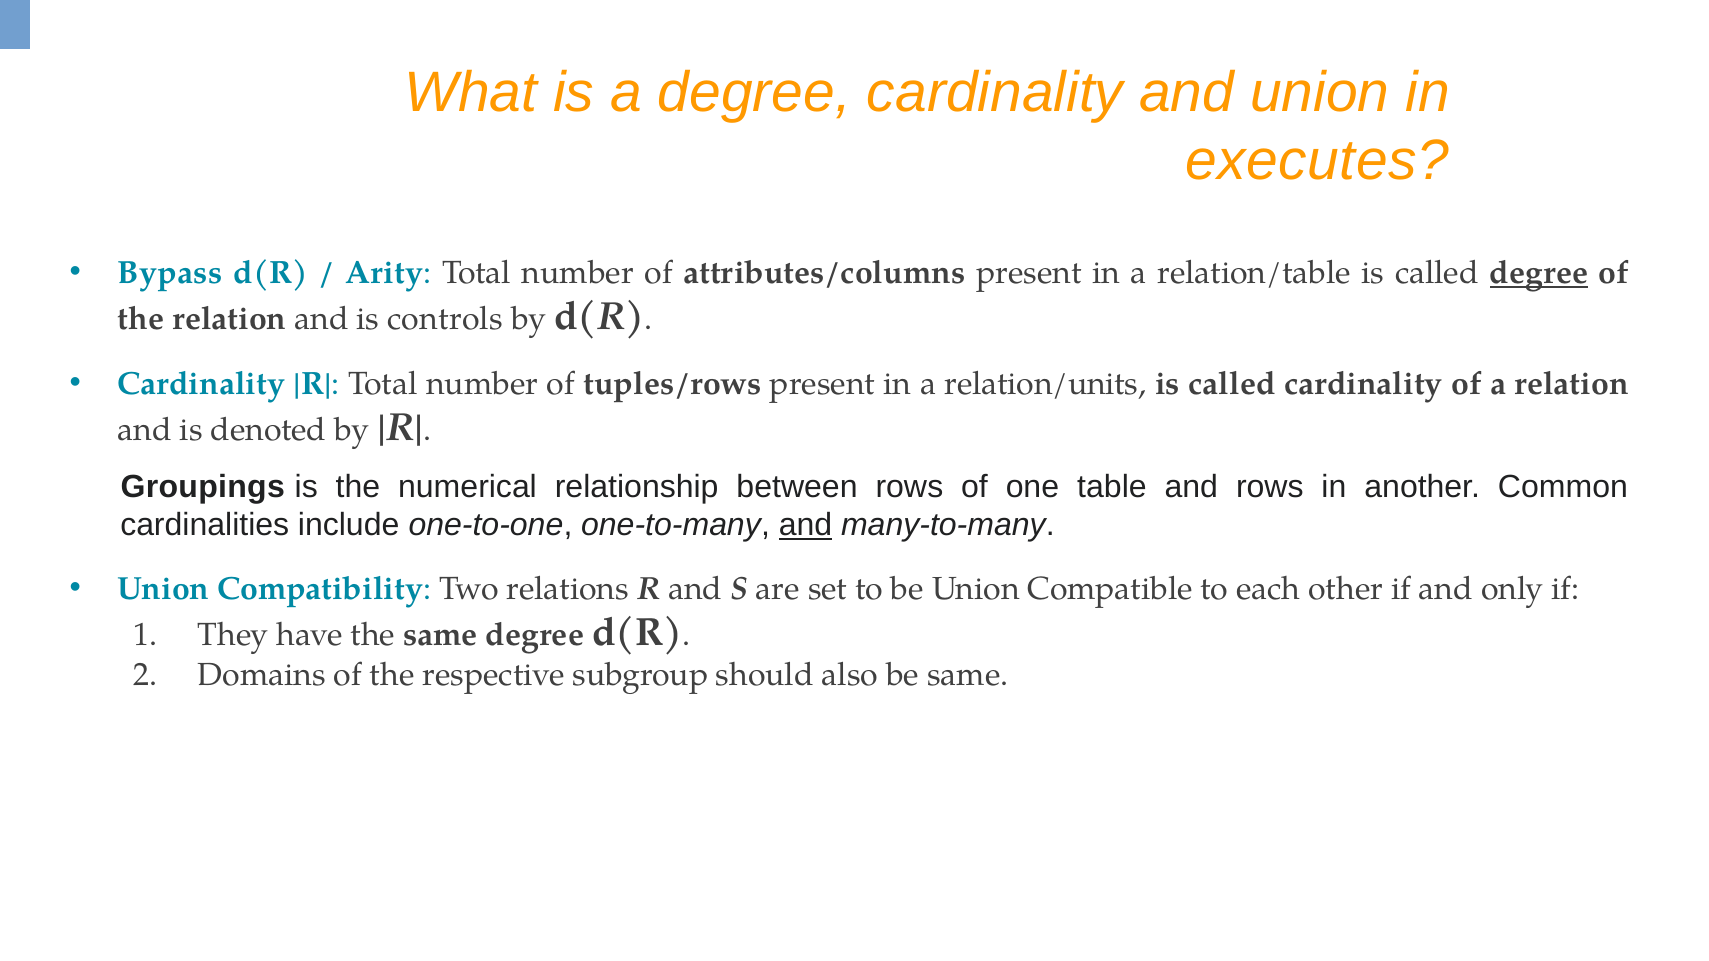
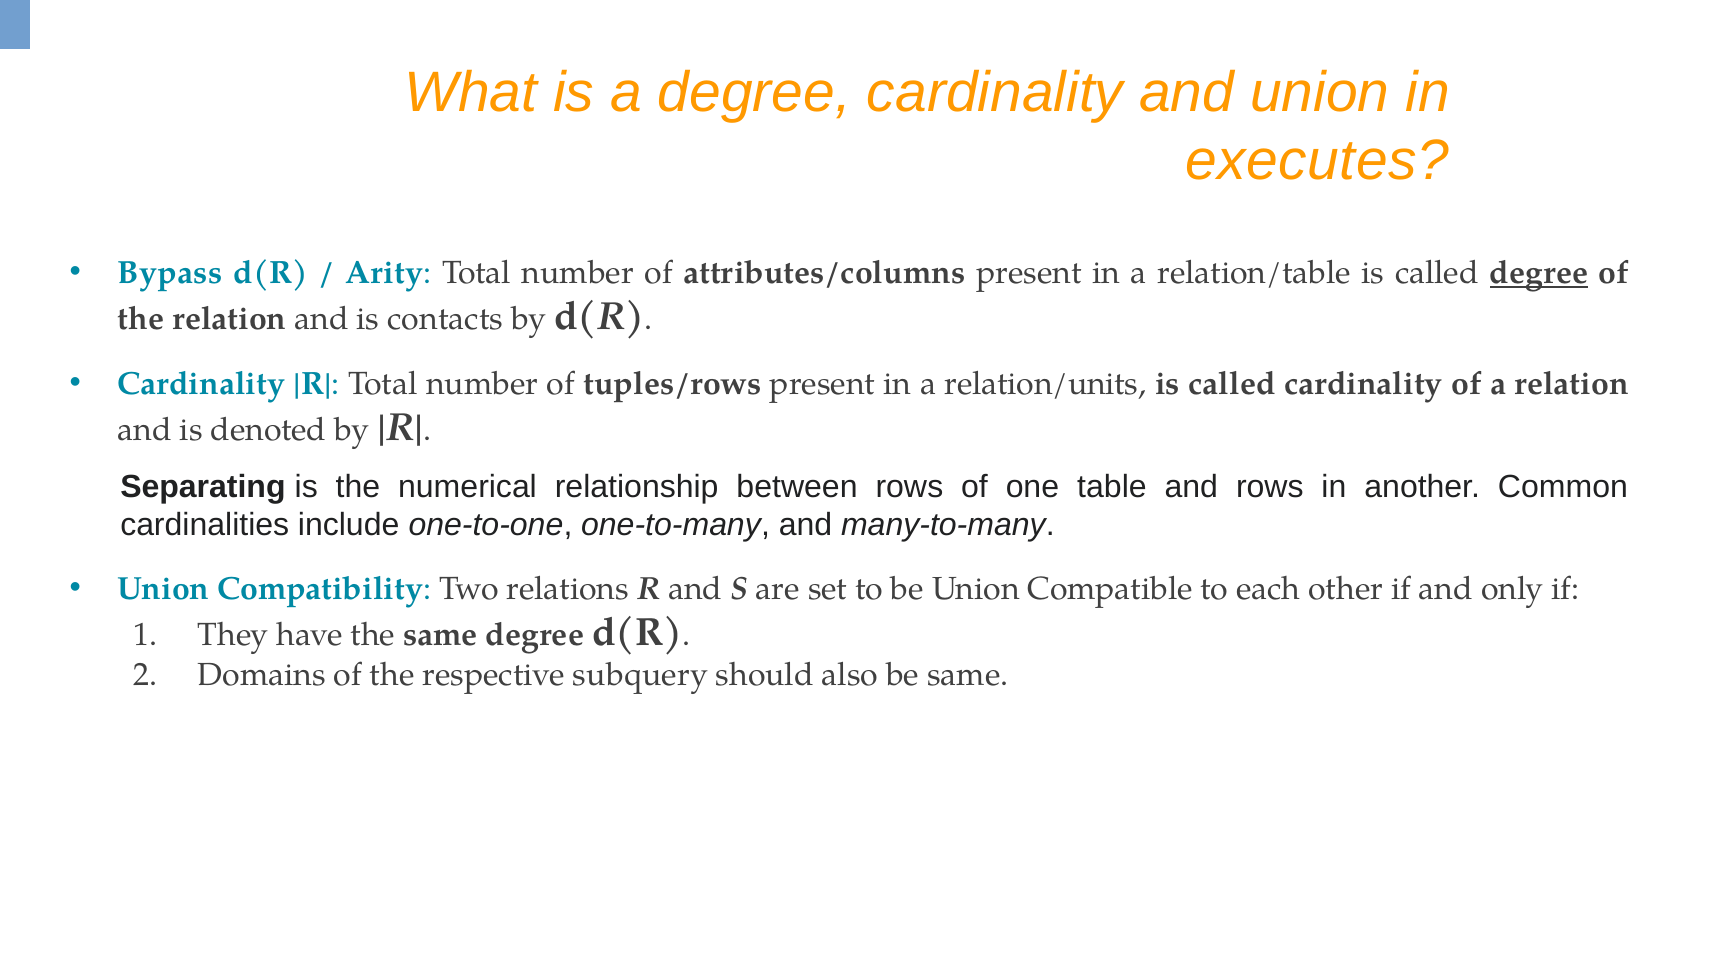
controls: controls -> contacts
Groupings: Groupings -> Separating
and at (805, 525) underline: present -> none
subgroup: subgroup -> subquery
